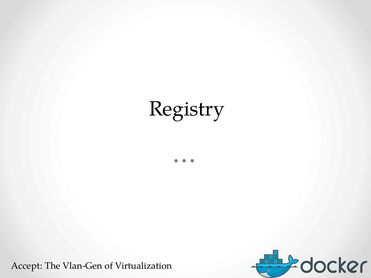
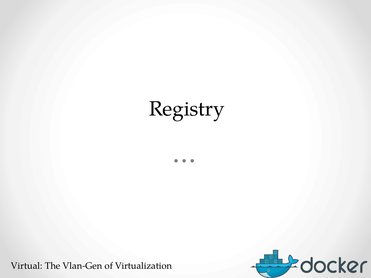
Accept: Accept -> Virtual
